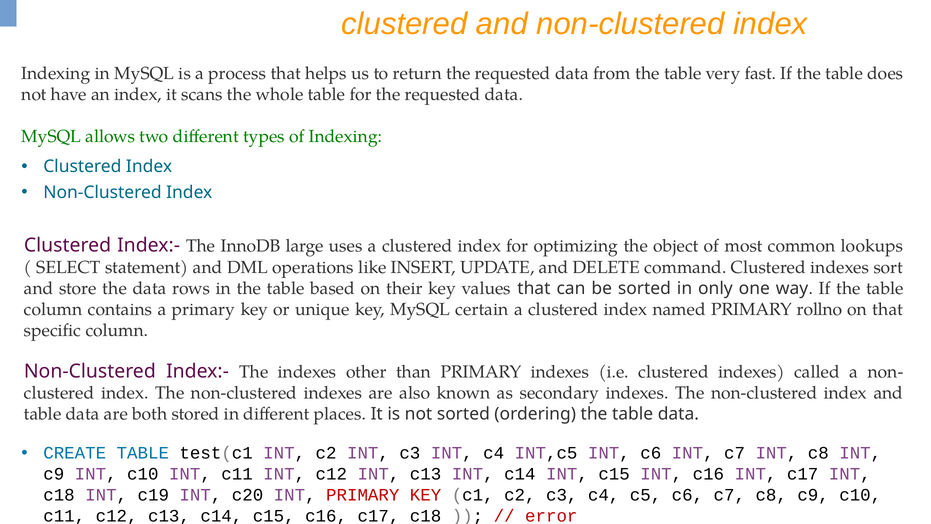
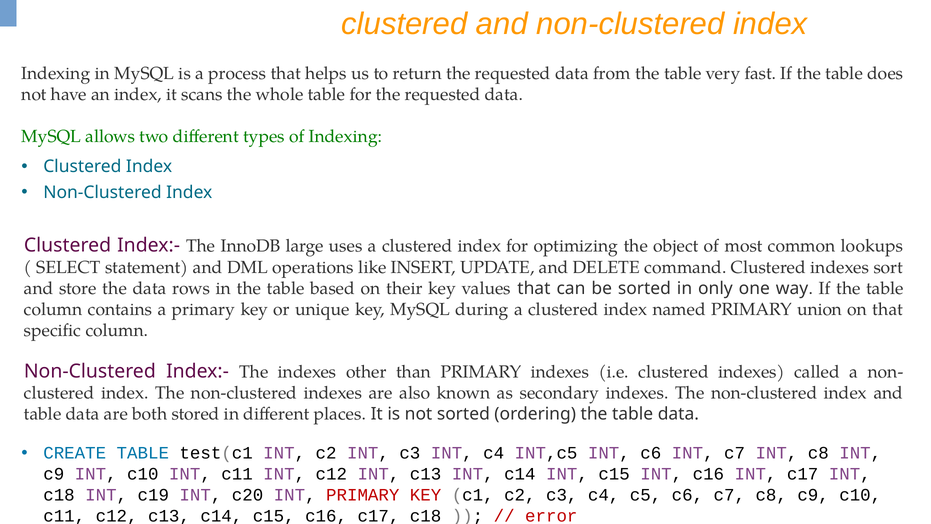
certain: certain -> during
rollno: rollno -> union
